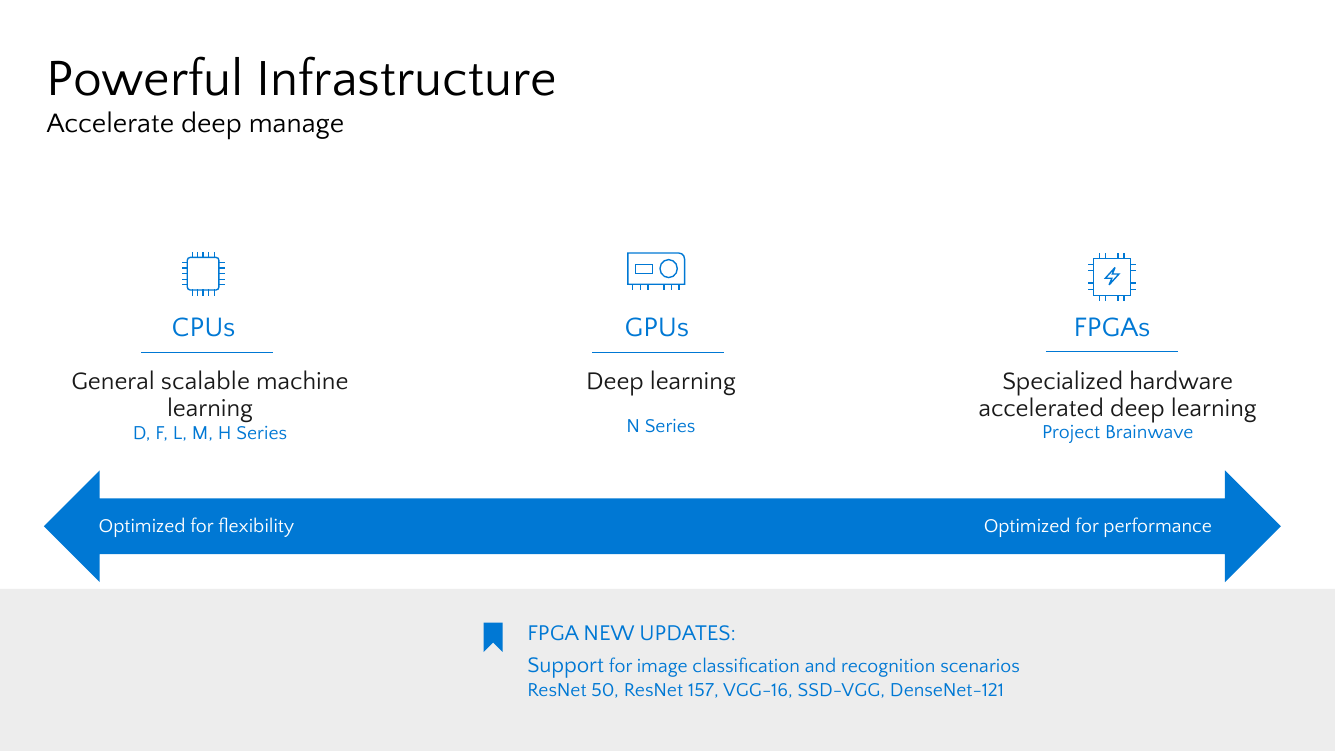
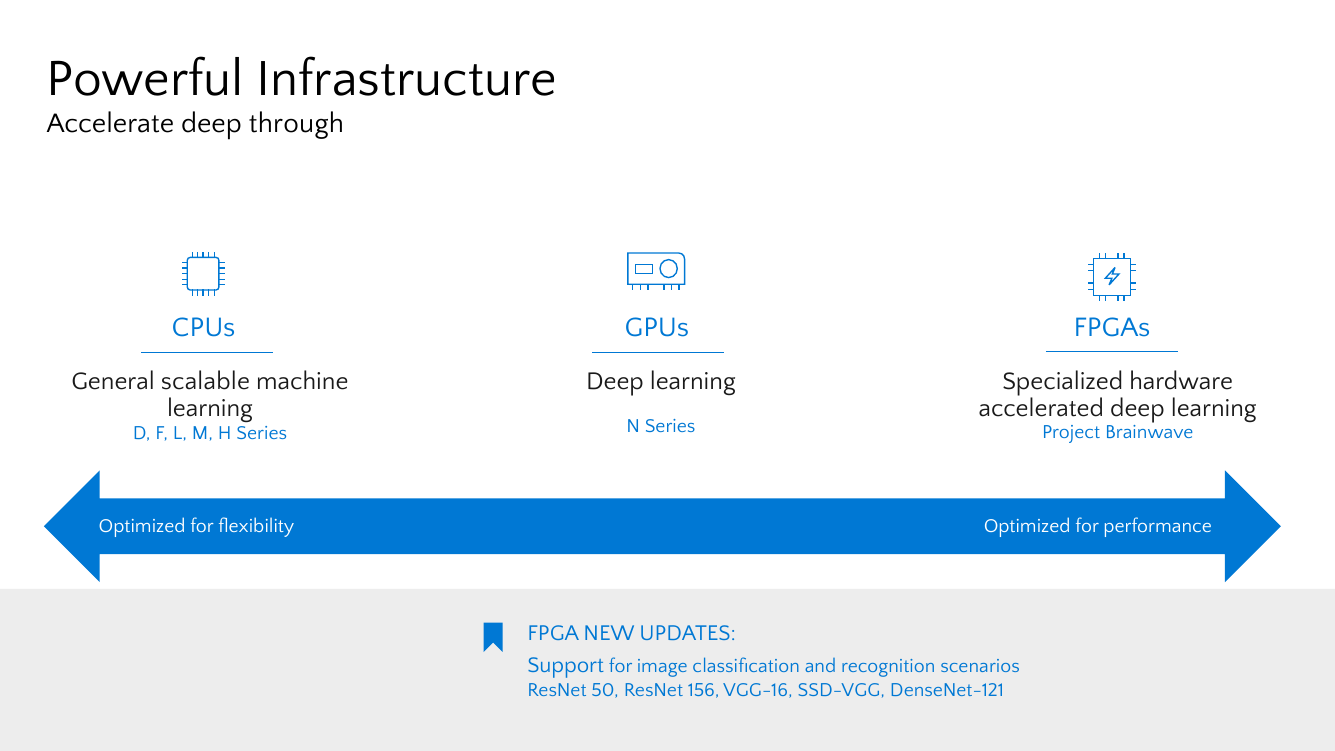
manage: manage -> through
157: 157 -> 156
